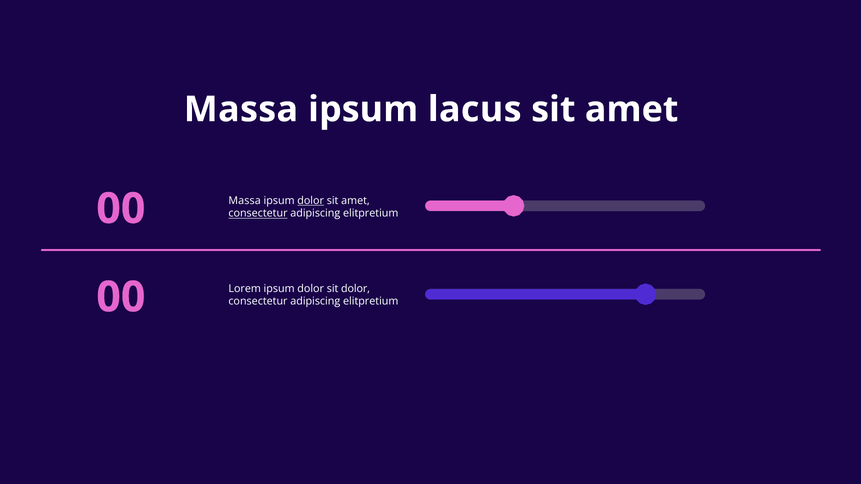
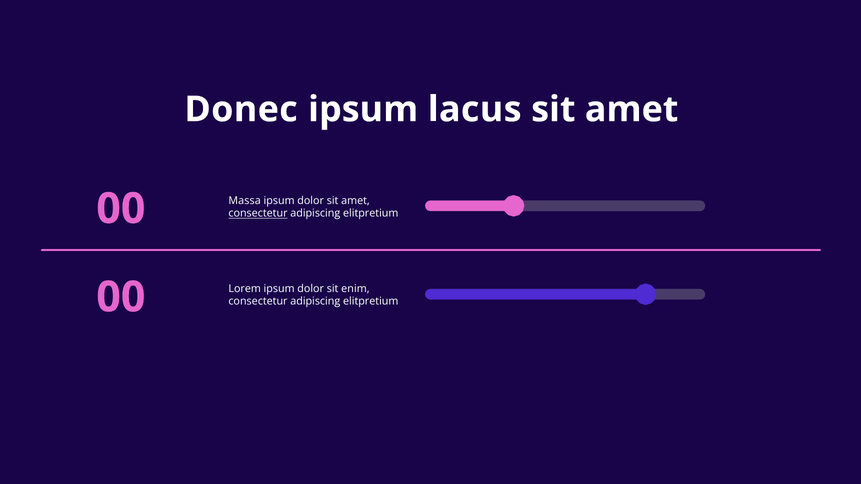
Massa at (241, 109): Massa -> Donec
dolor at (311, 201) underline: present -> none
sit dolor: dolor -> enim
